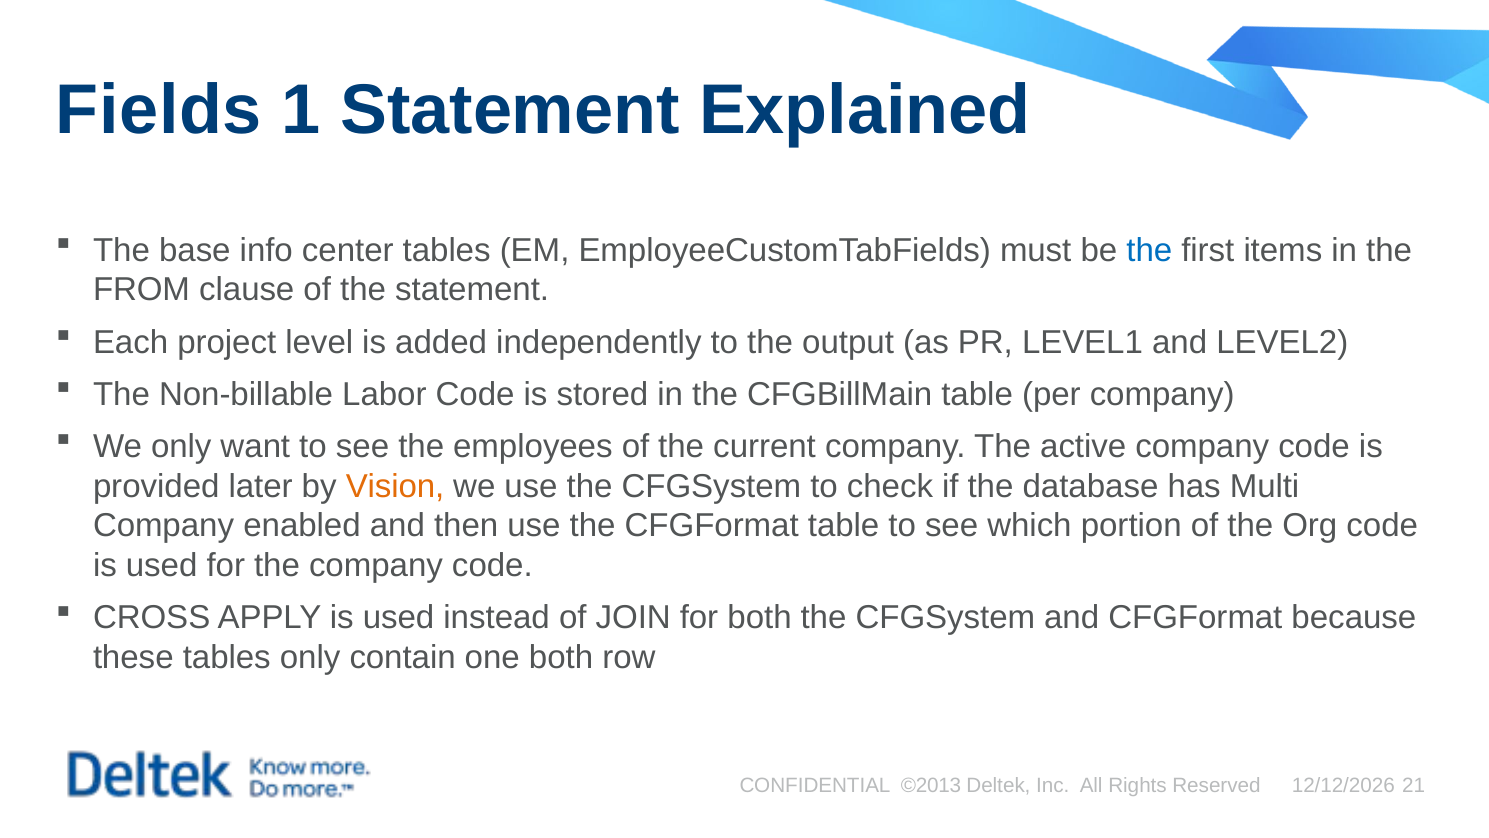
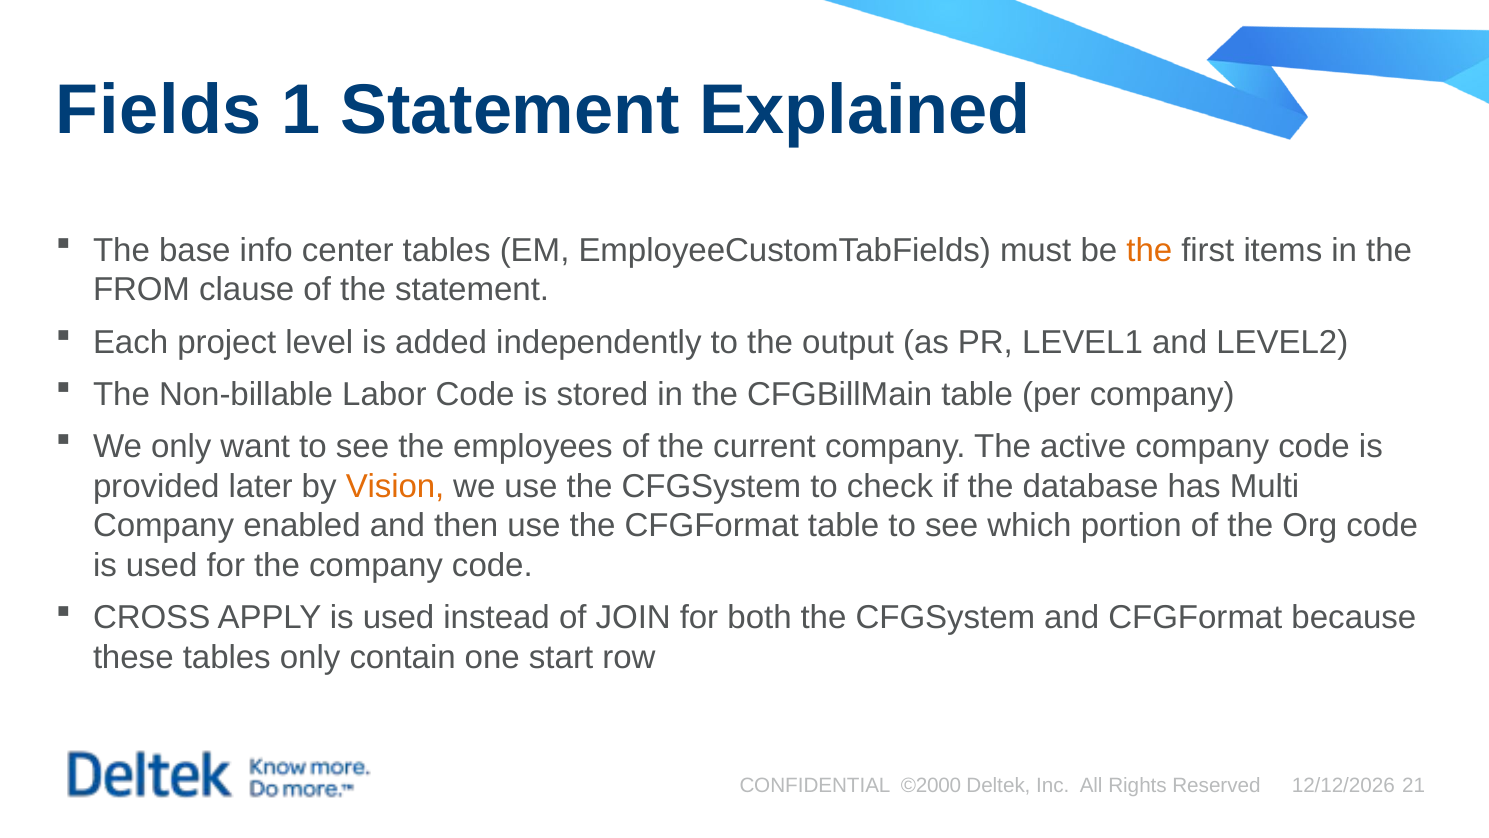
the at (1149, 250) colour: blue -> orange
one both: both -> start
©2013: ©2013 -> ©2000
